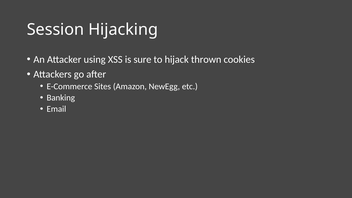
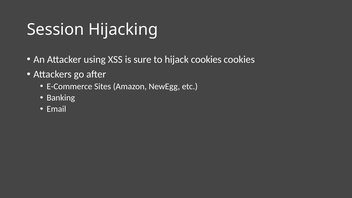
hijack thrown: thrown -> cookies
